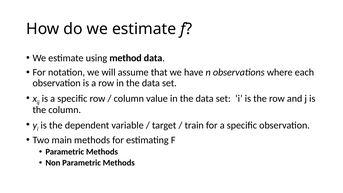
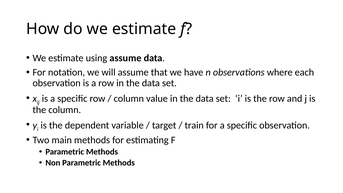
using method: method -> assume
